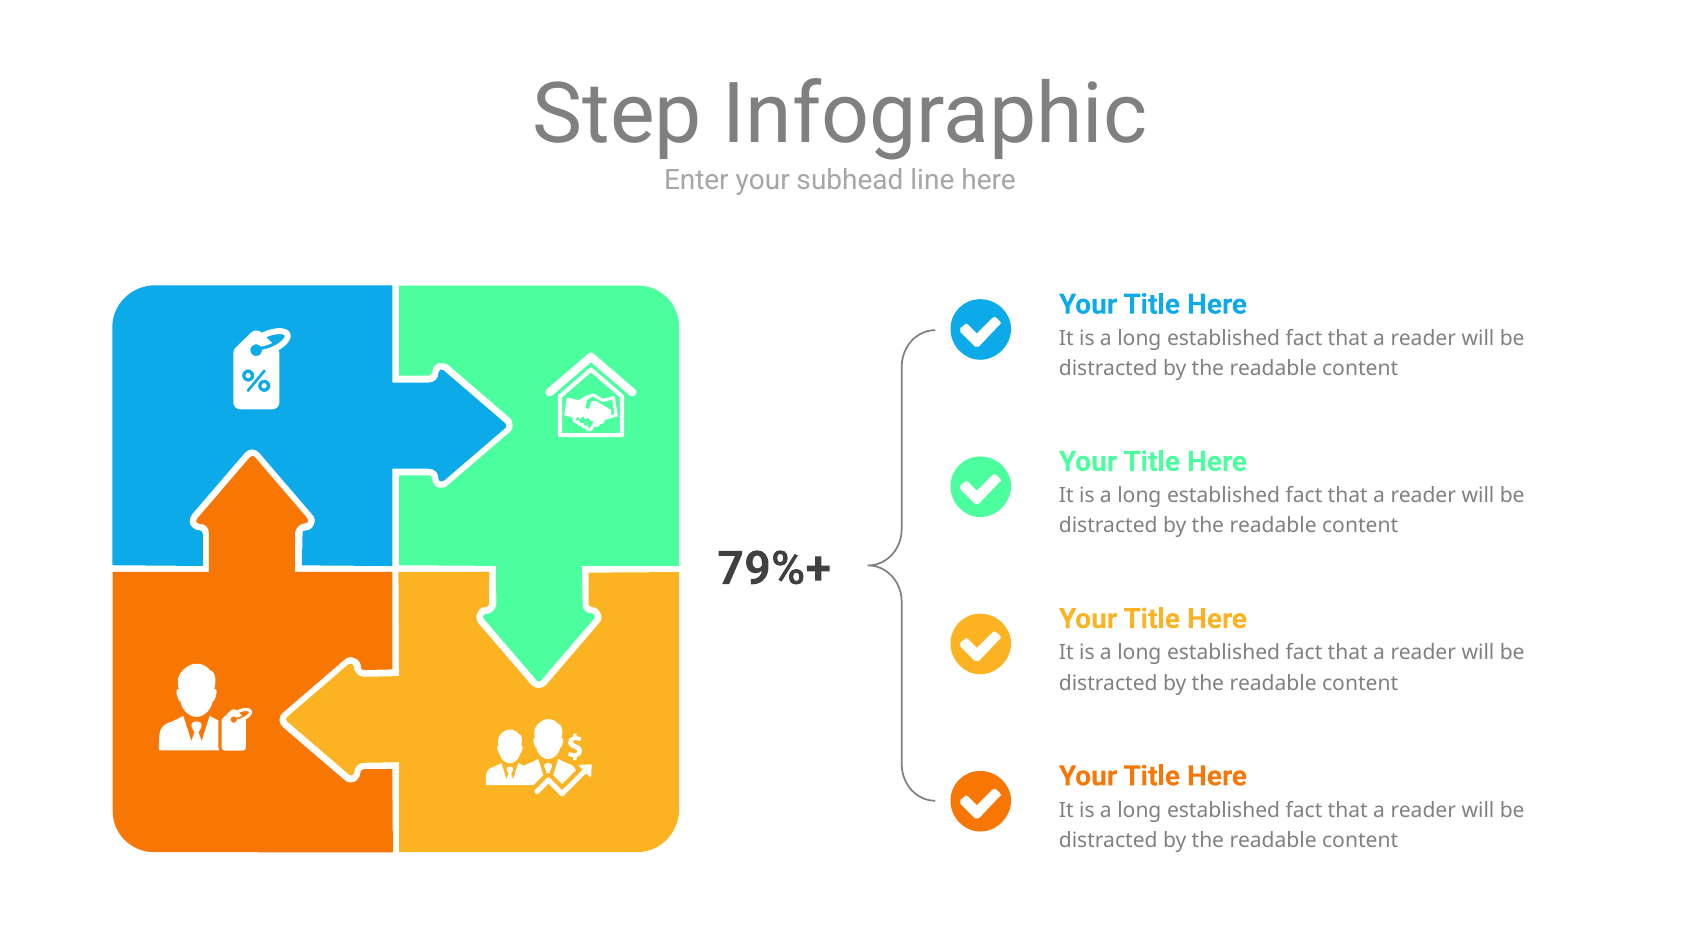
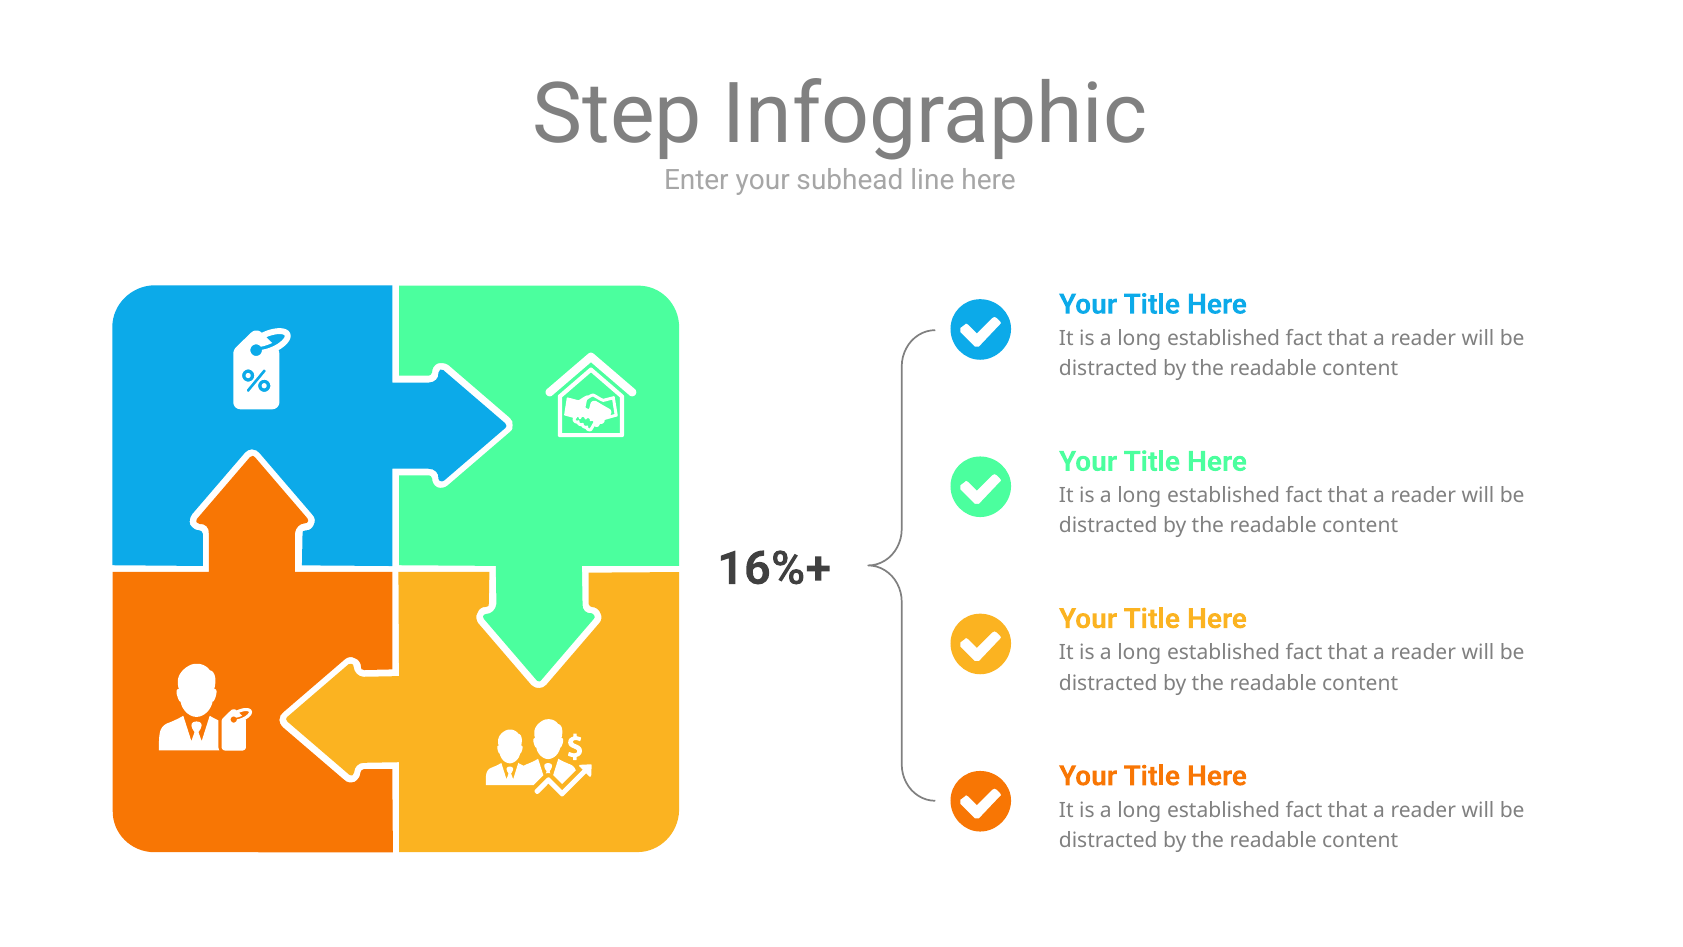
79%+: 79%+ -> 16%+
